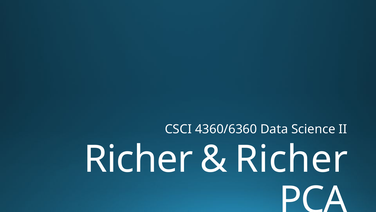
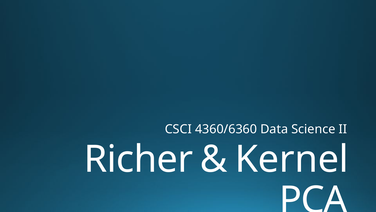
Richer at (291, 159): Richer -> Kernel
